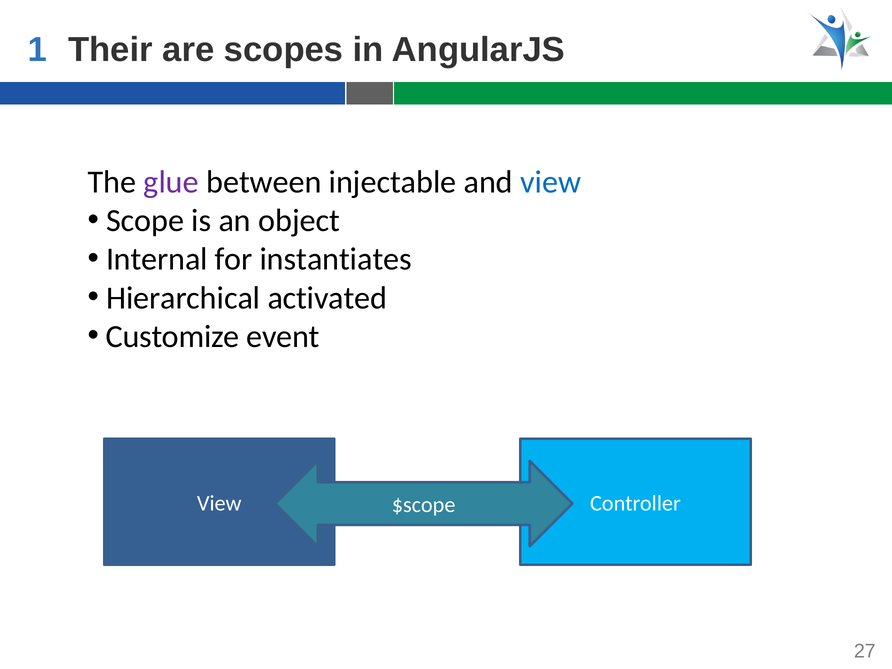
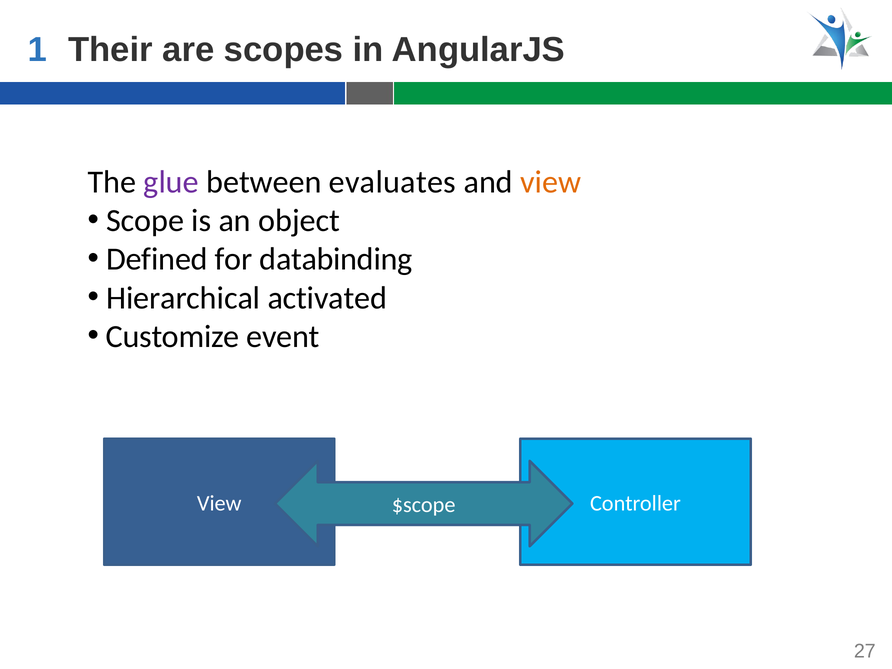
injectable: injectable -> evaluates
view at (551, 182) colour: blue -> orange
Internal: Internal -> Defined
instantiates: instantiates -> databinding
